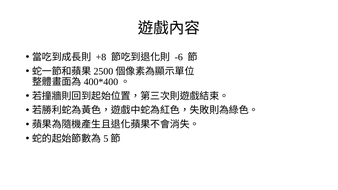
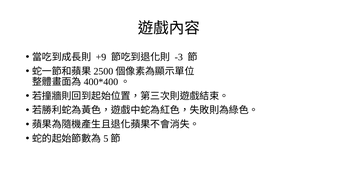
+8: +8 -> +9
-6: -6 -> -3
